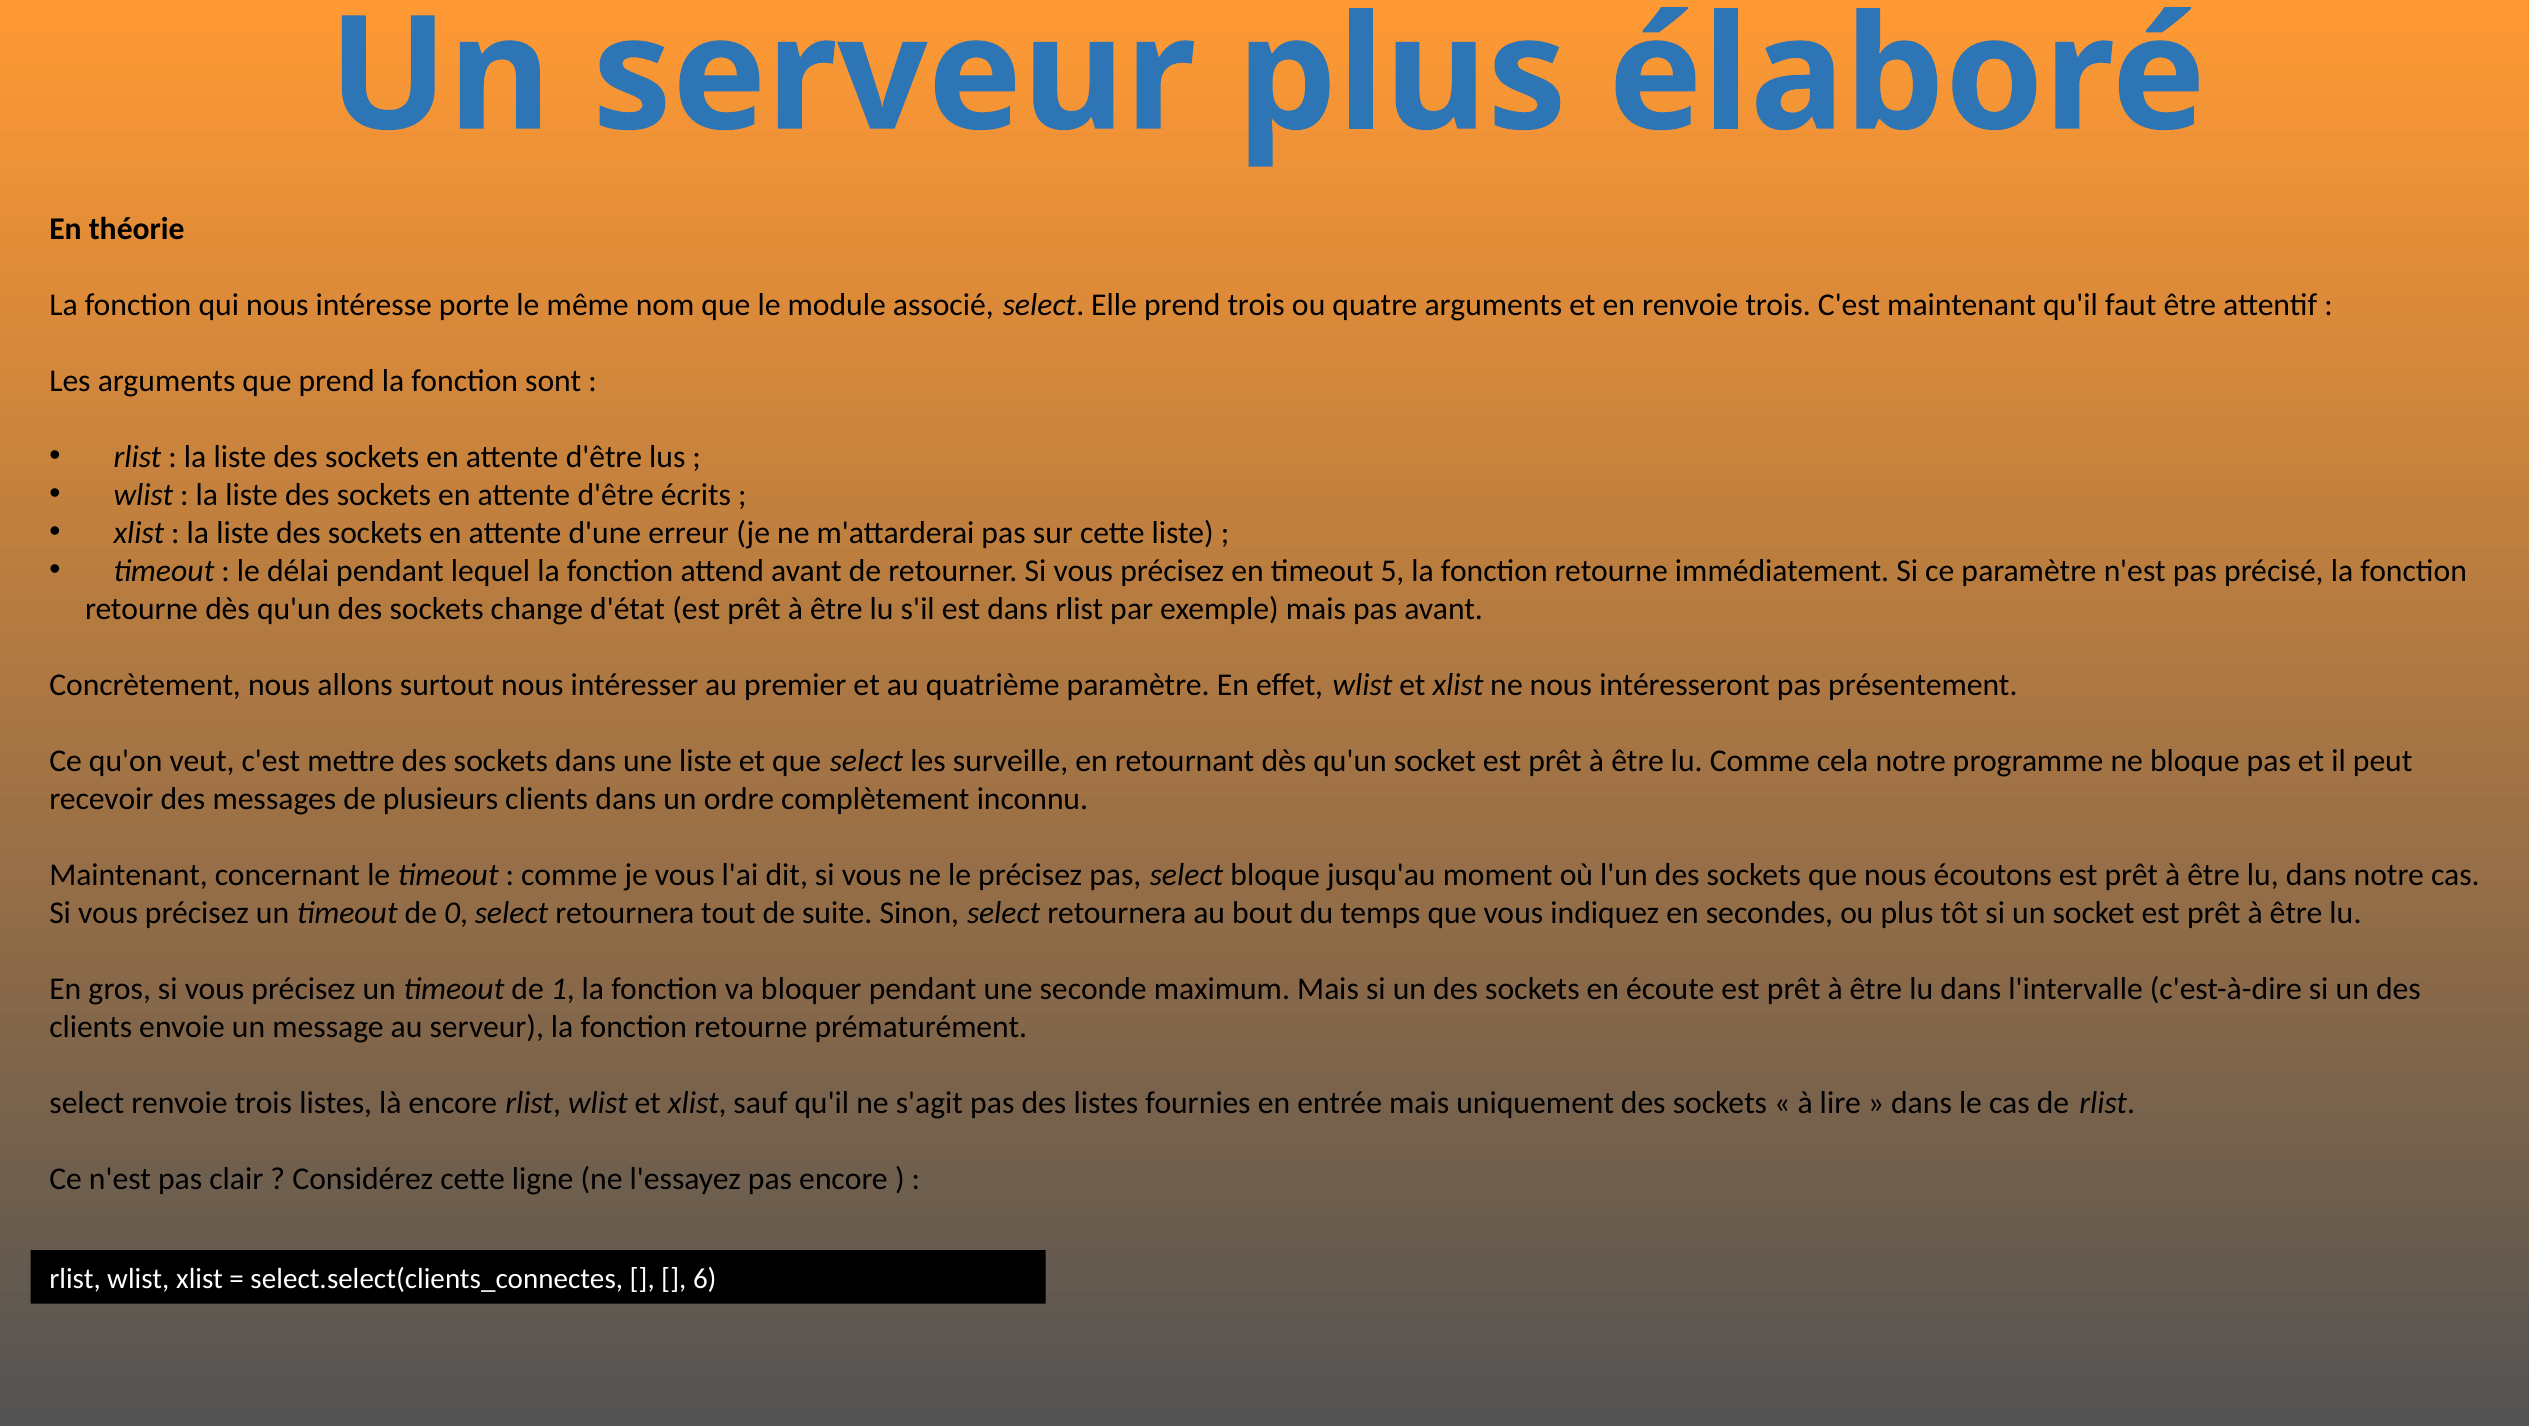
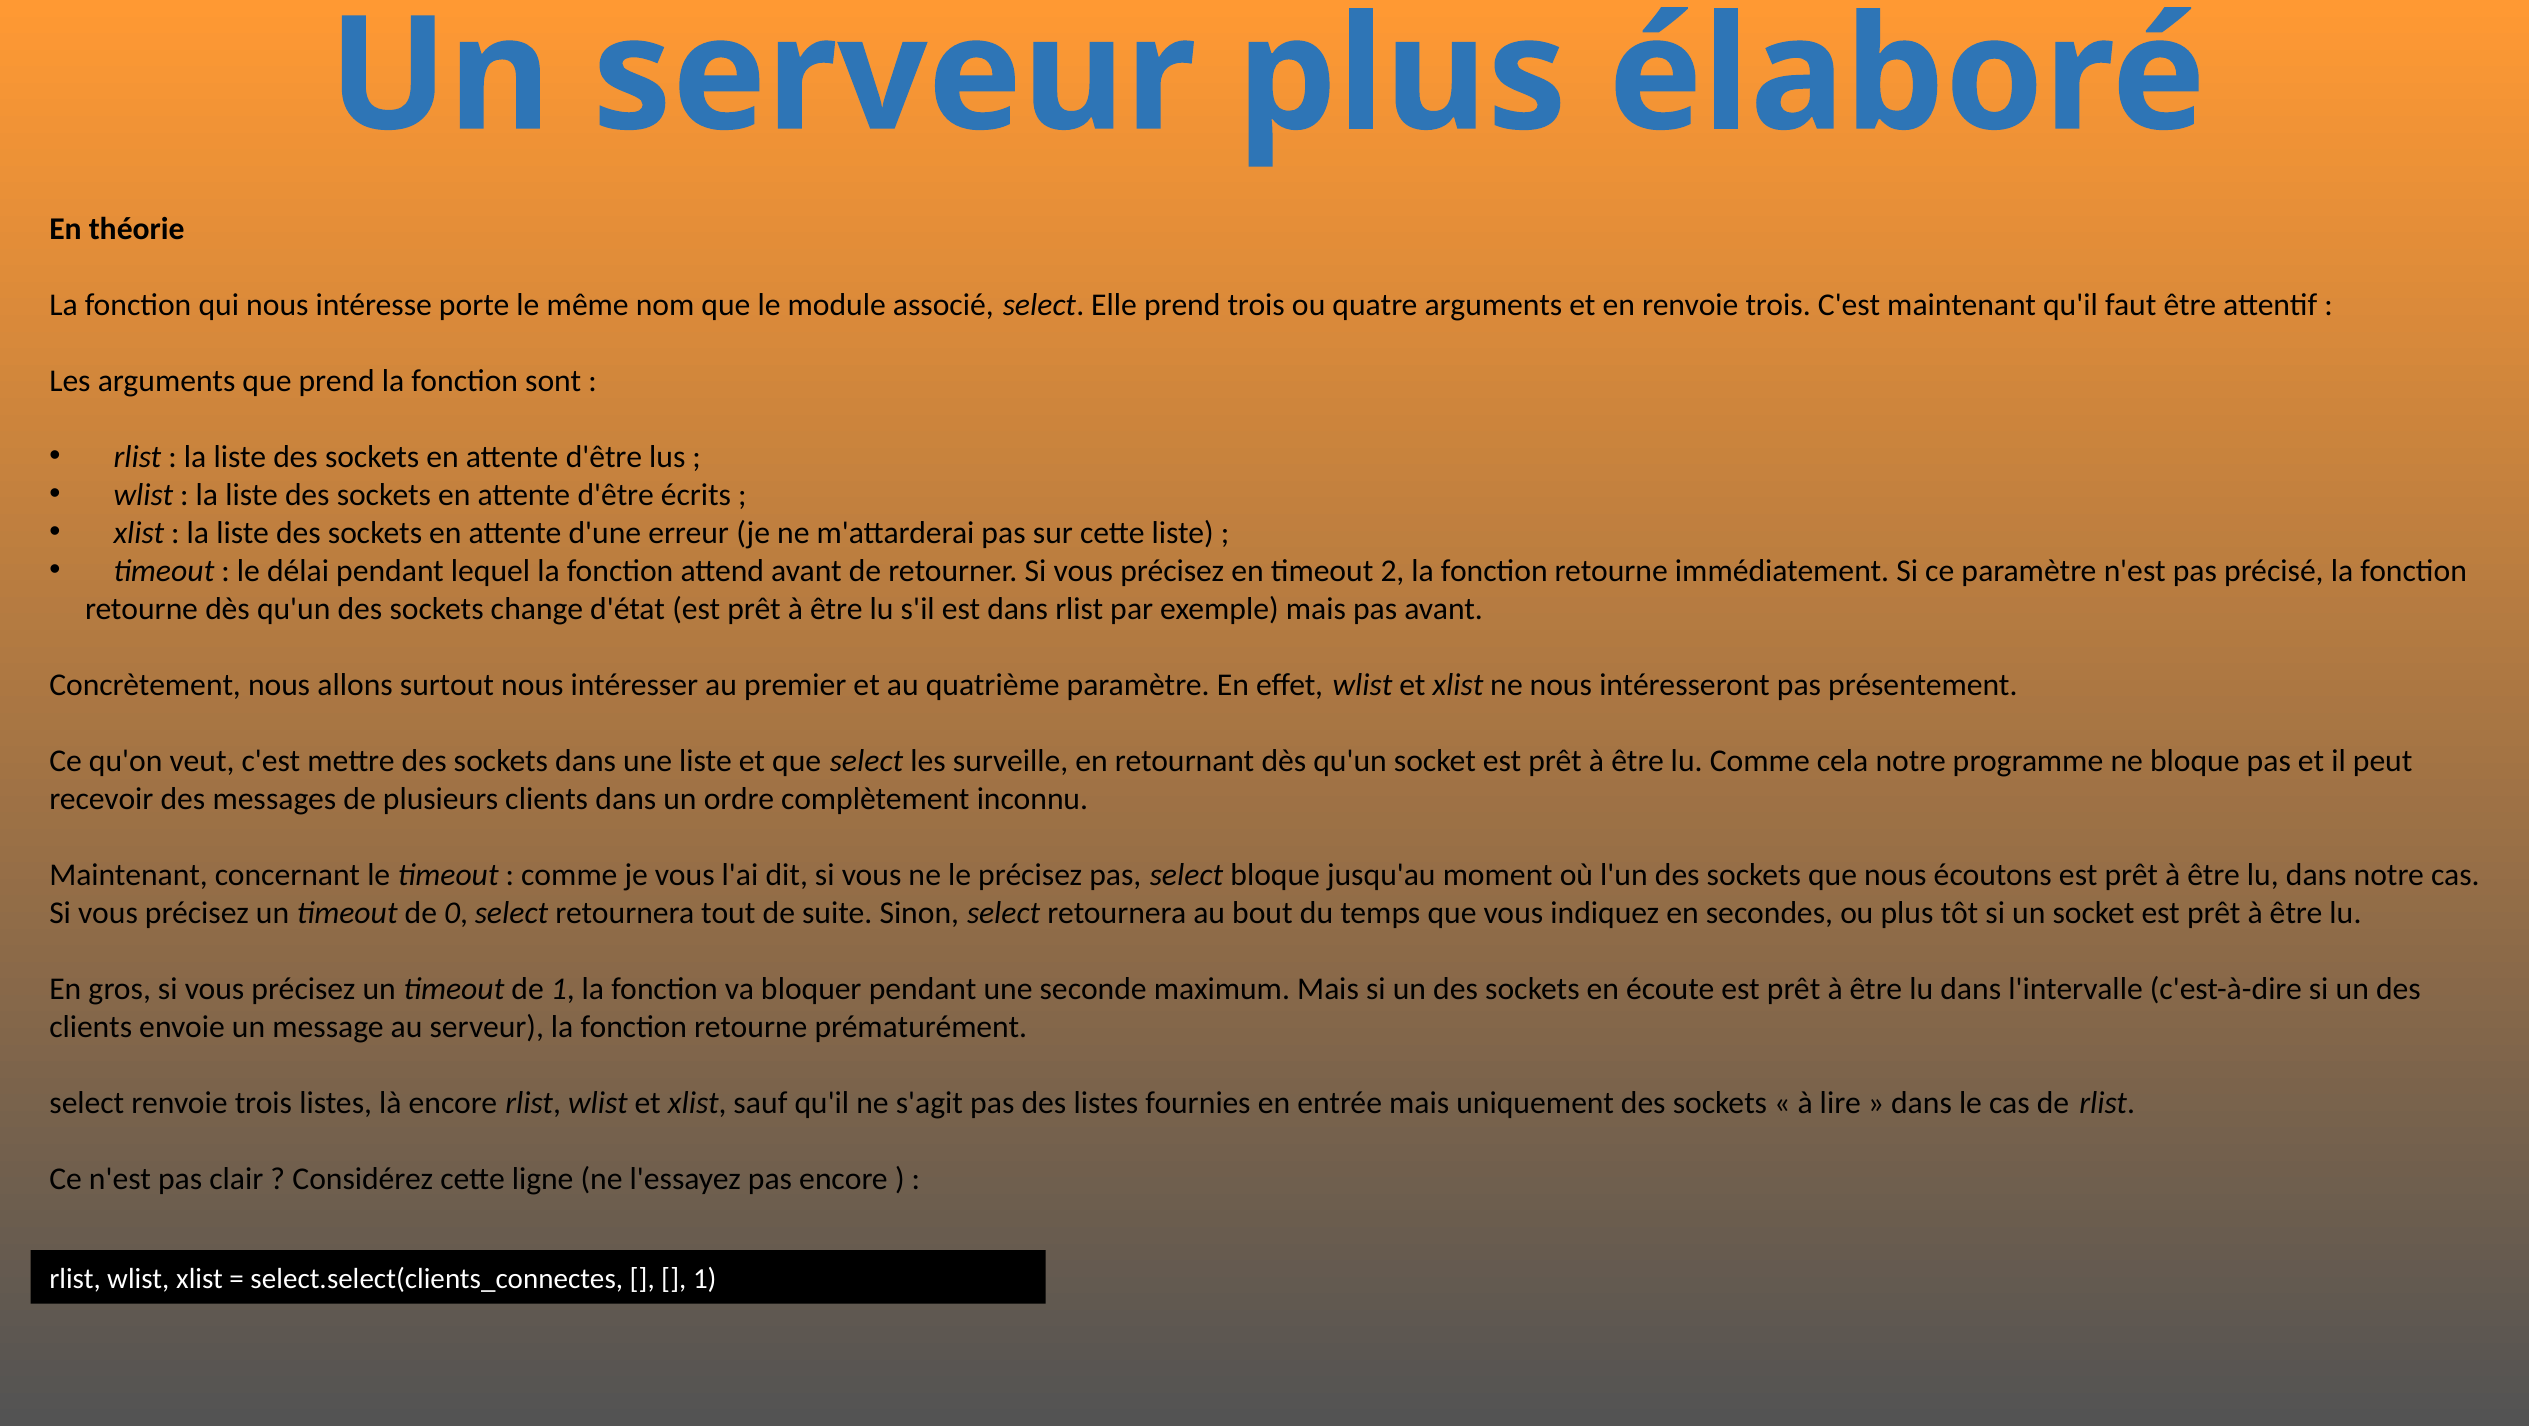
5: 5 -> 2
6 at (705, 1279): 6 -> 1
